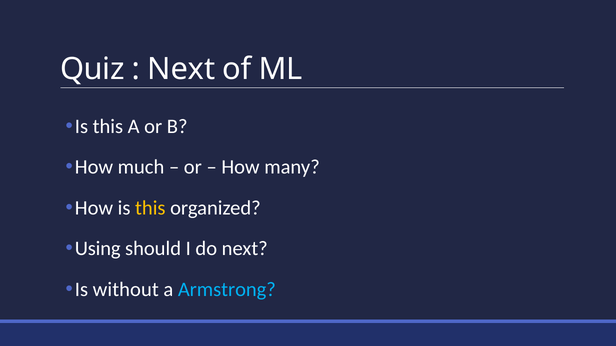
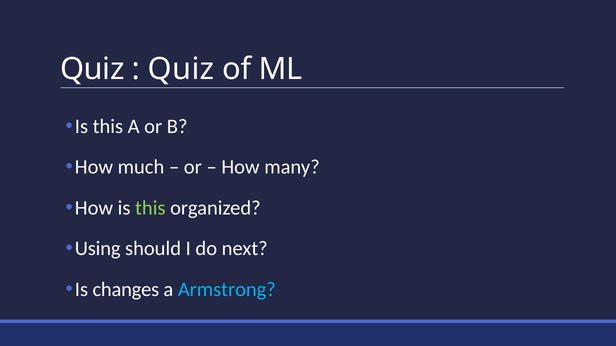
Next at (181, 69): Next -> Quiz
this at (150, 208) colour: yellow -> light green
without: without -> changes
